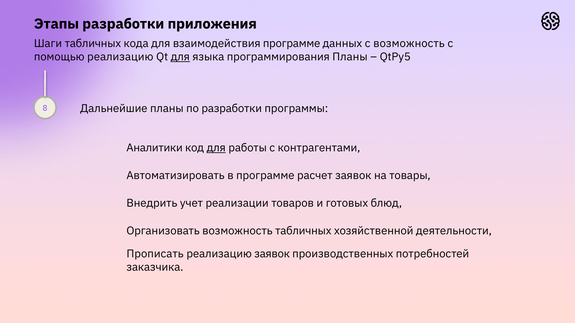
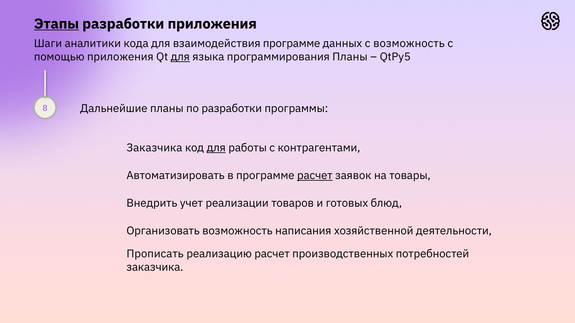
Этапы underline: none -> present
Шаги табличных: табличных -> аналитики
помощью реализацию: реализацию -> приложения
Аналитики at (155, 148): Аналитики -> Заказчика
расчет at (315, 176) underline: none -> present
возможность табличных: табличных -> написания
реализацию заявок: заявок -> расчет
